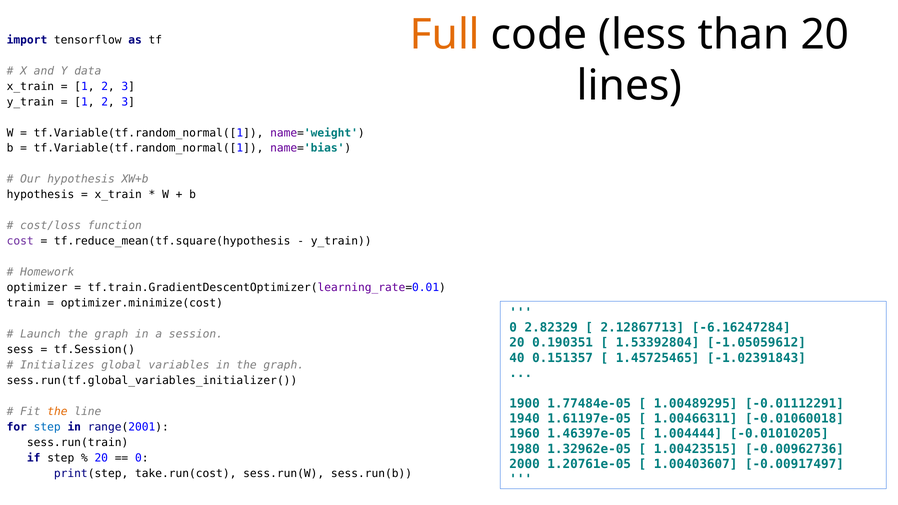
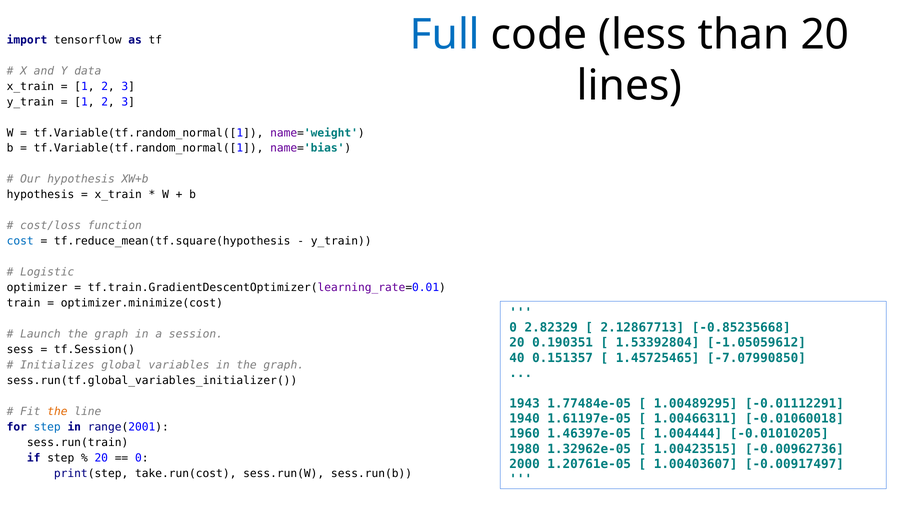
Full colour: orange -> blue
cost colour: purple -> blue
Homework: Homework -> Logistic
-6.16247284: -6.16247284 -> -0.85235668
-1.02391843: -1.02391843 -> -7.07990850
1900: 1900 -> 1943
